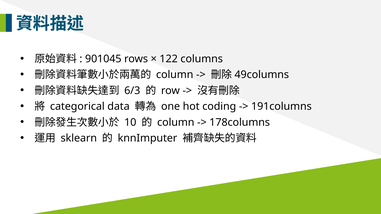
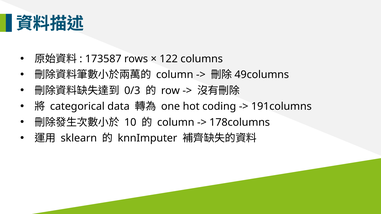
901045: 901045 -> 173587
6/3: 6/3 -> 0/3
